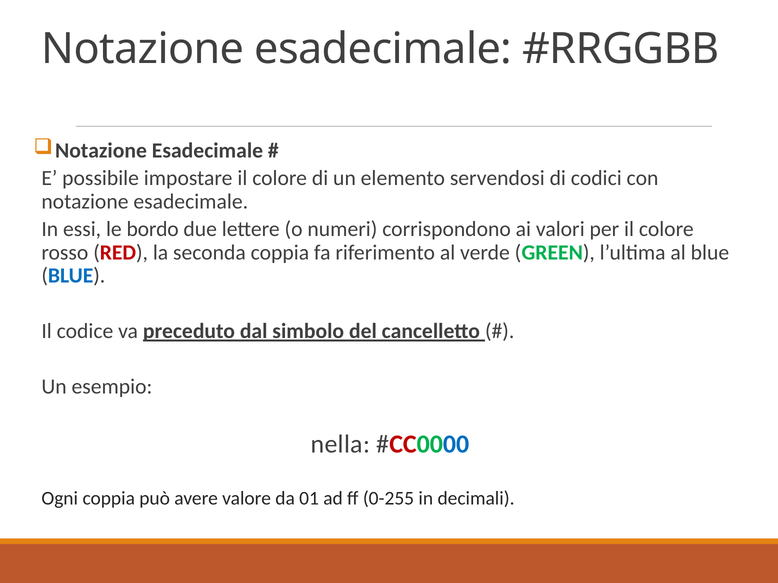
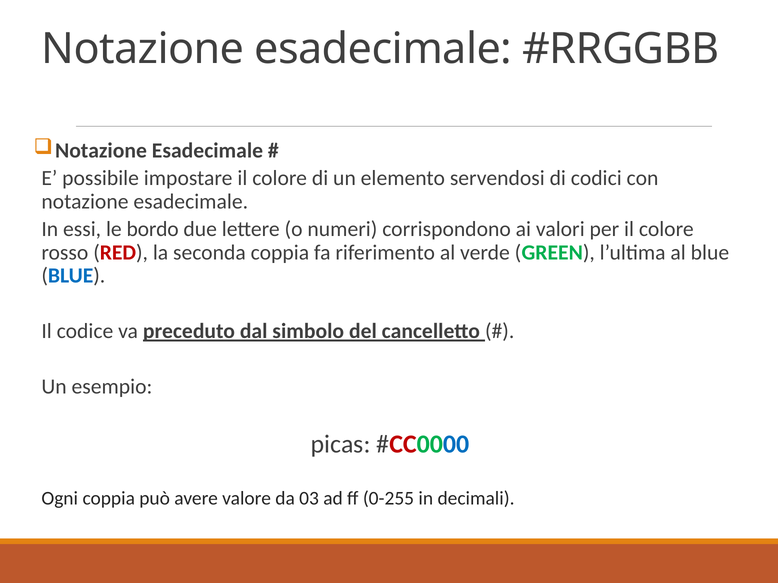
nella: nella -> picas
01: 01 -> 03
